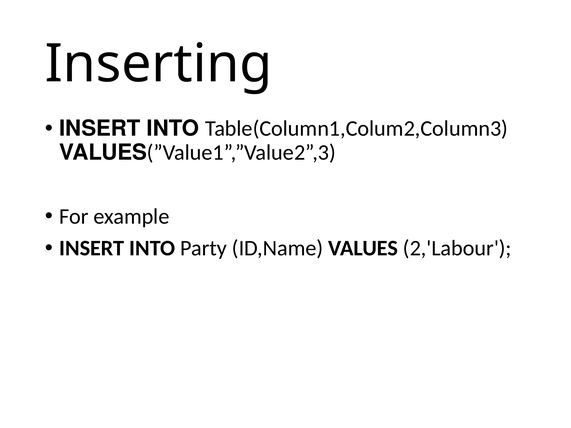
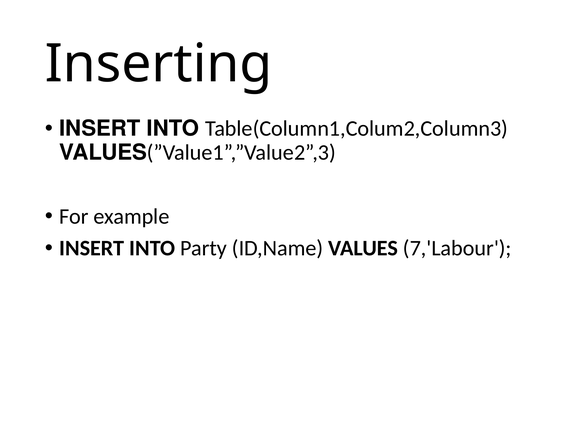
2,'Labour: 2,'Labour -> 7,'Labour
